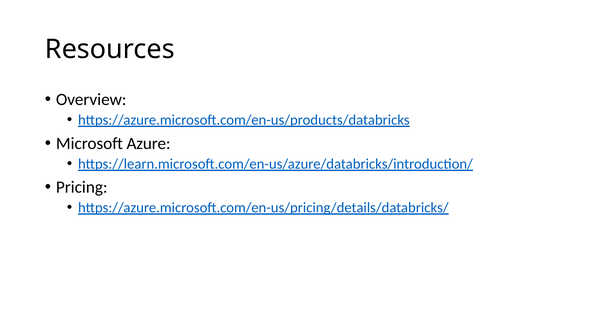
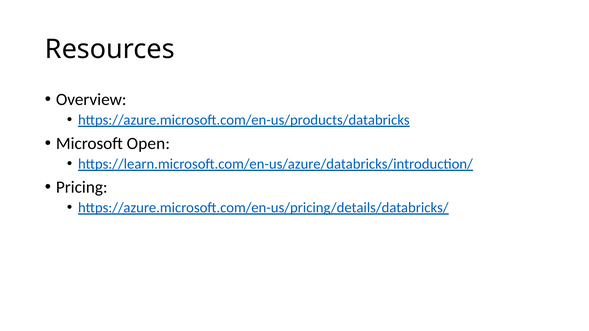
Azure: Azure -> Open
